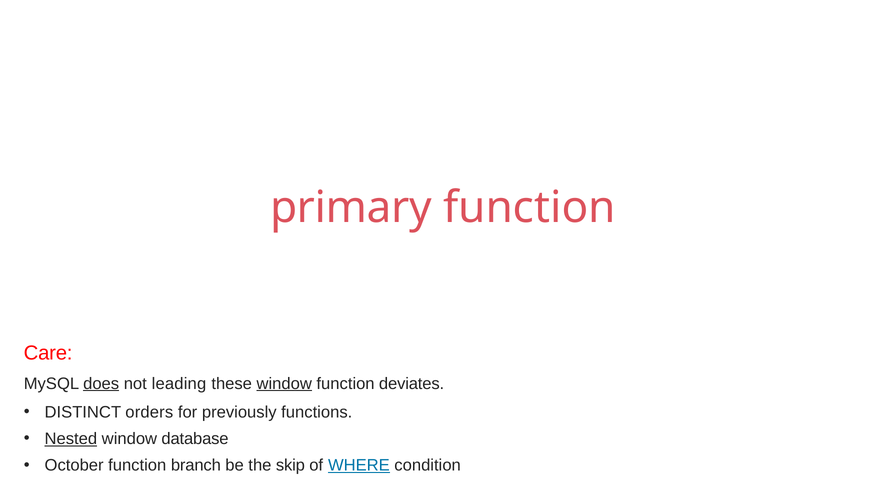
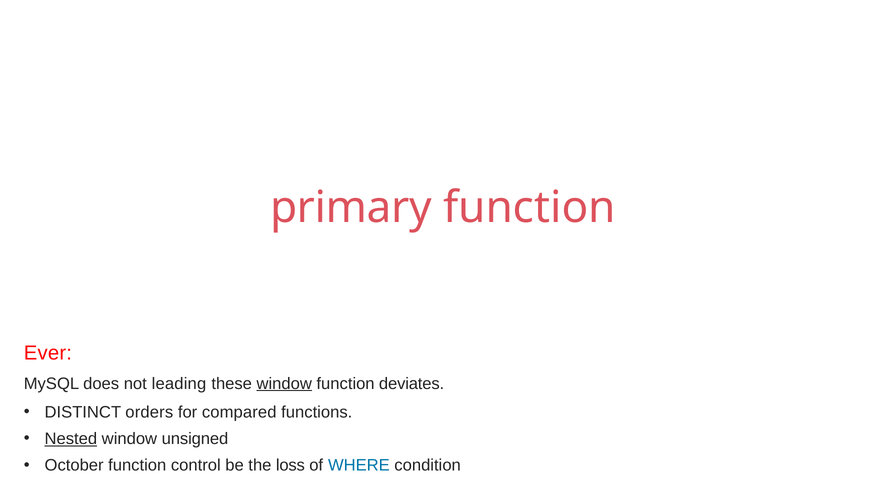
Care: Care -> Ever
does underline: present -> none
previously: previously -> compared
database: database -> unsigned
branch: branch -> control
skip: skip -> loss
WHERE underline: present -> none
